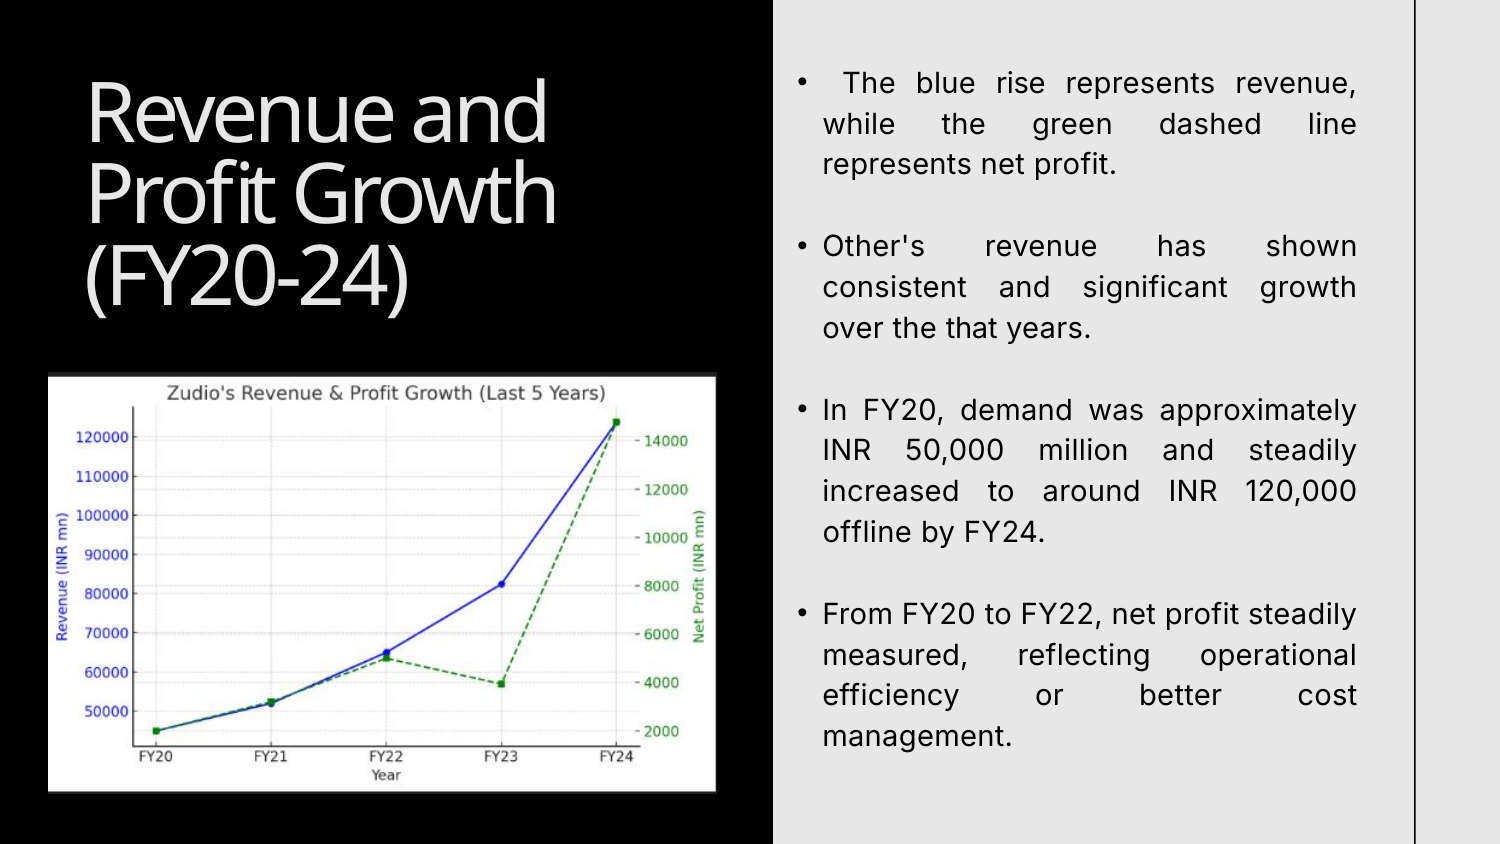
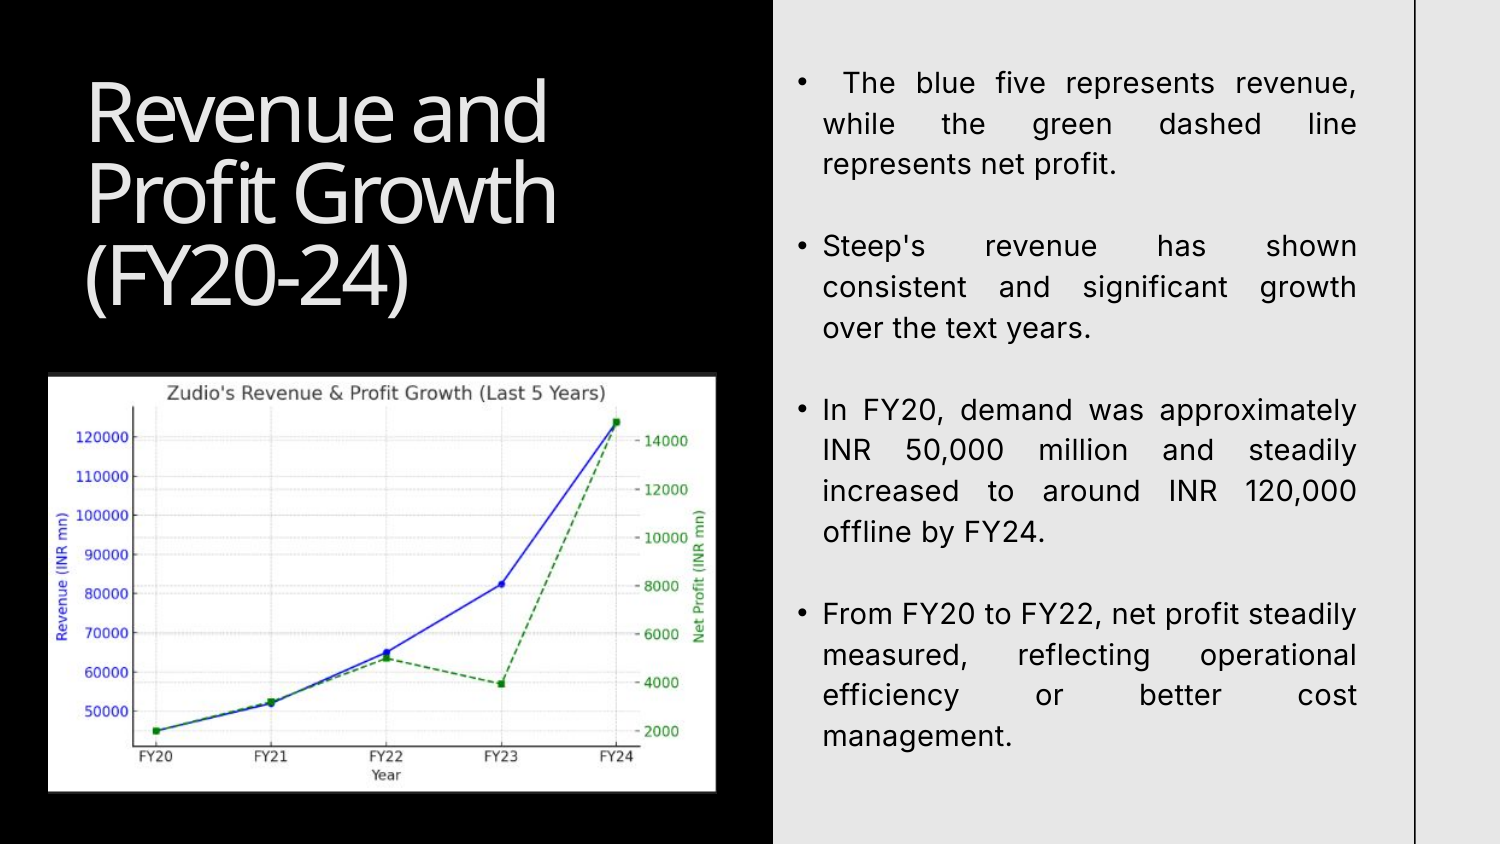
rise: rise -> five
Other's: Other's -> Steep's
that: that -> text
